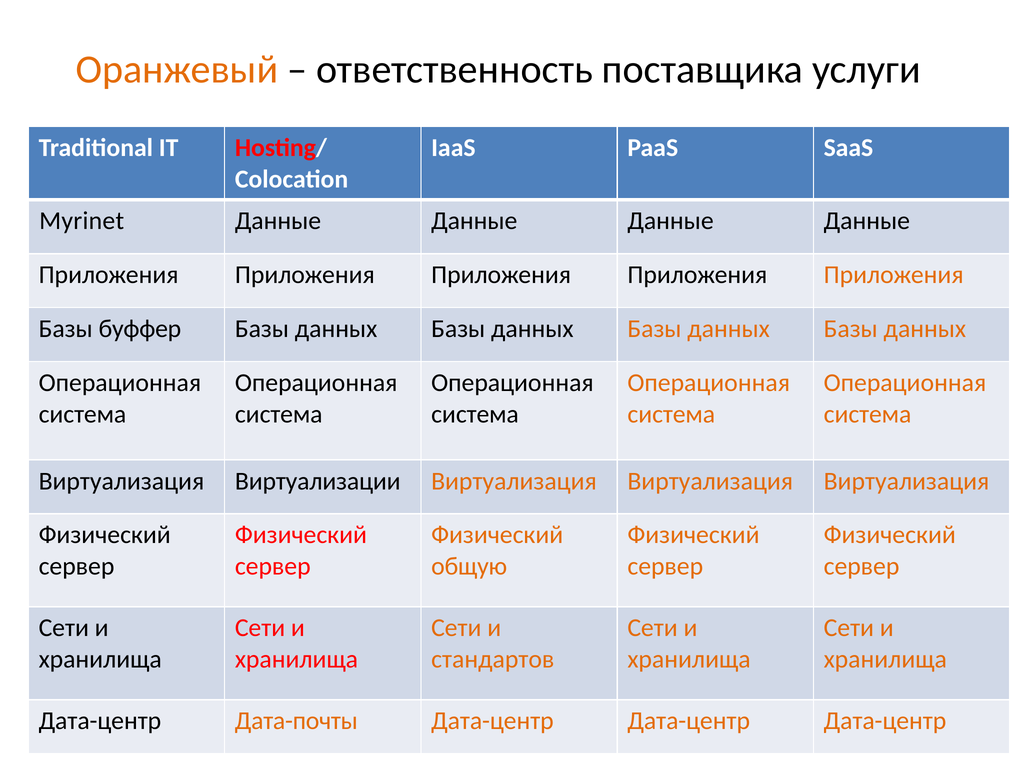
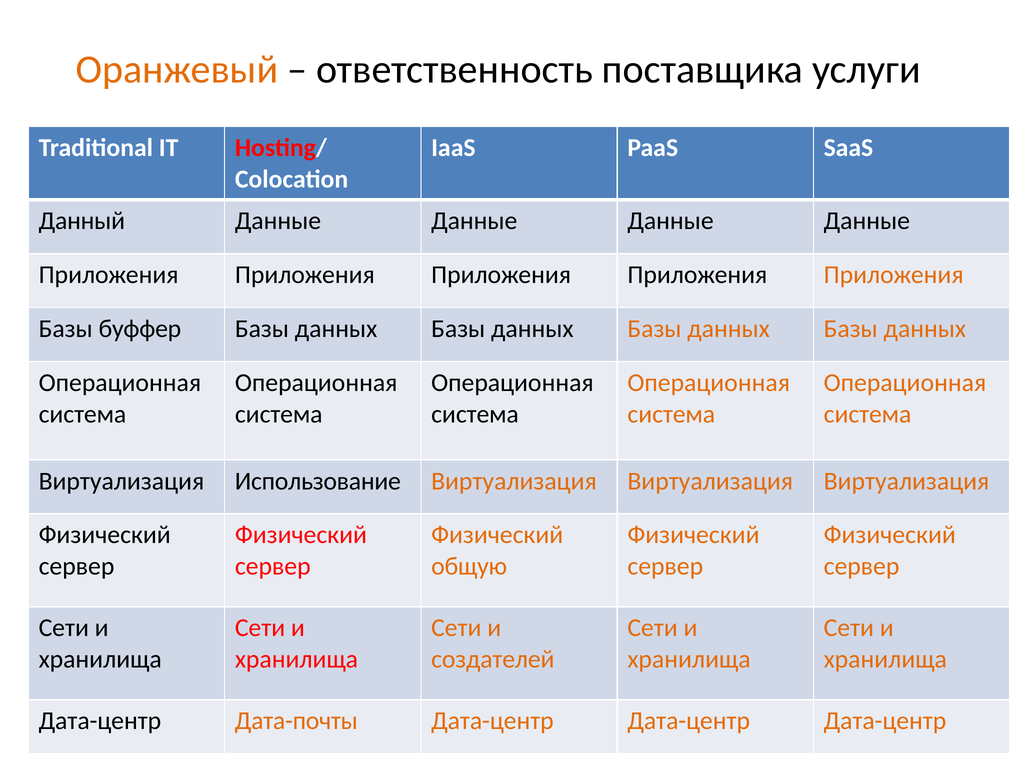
Myrinet: Myrinet -> Данный
Виртуализации: Виртуализации -> Использование
стандартов: стандартов -> создателей
